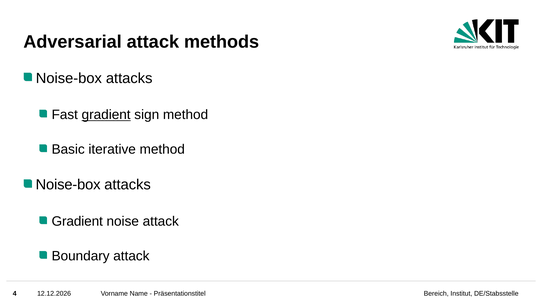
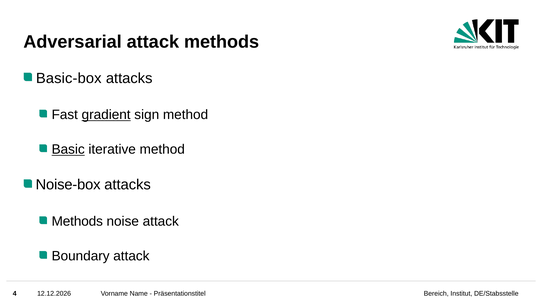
Noise-box at (69, 78): Noise-box -> Basic-box
Basic underline: none -> present
Gradient at (77, 221): Gradient -> Methods
